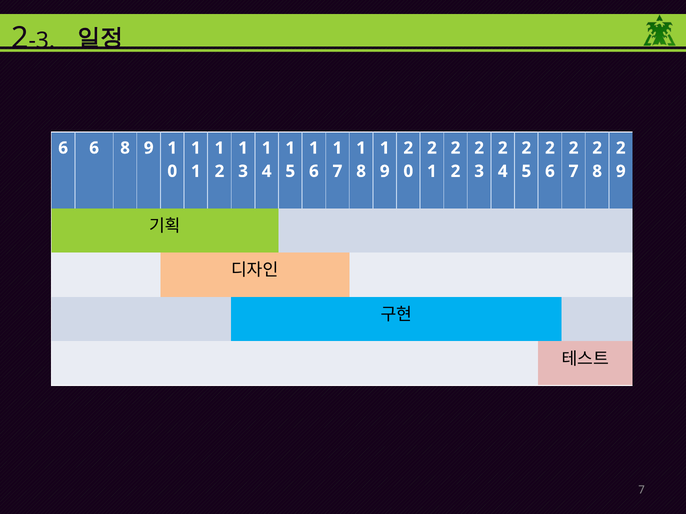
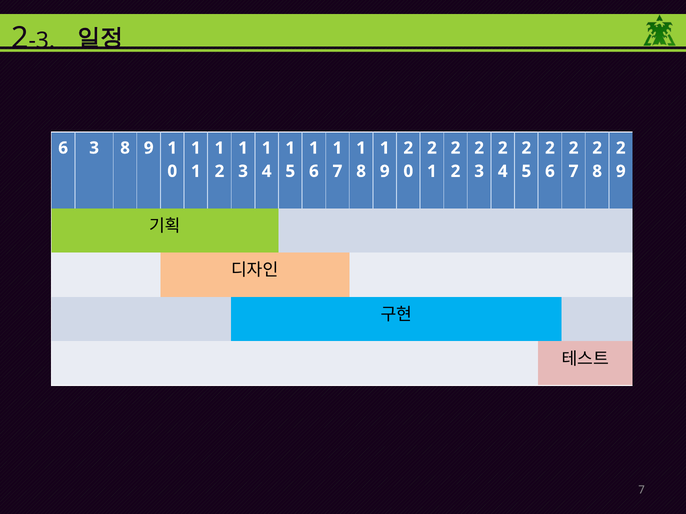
6 6: 6 -> 3
